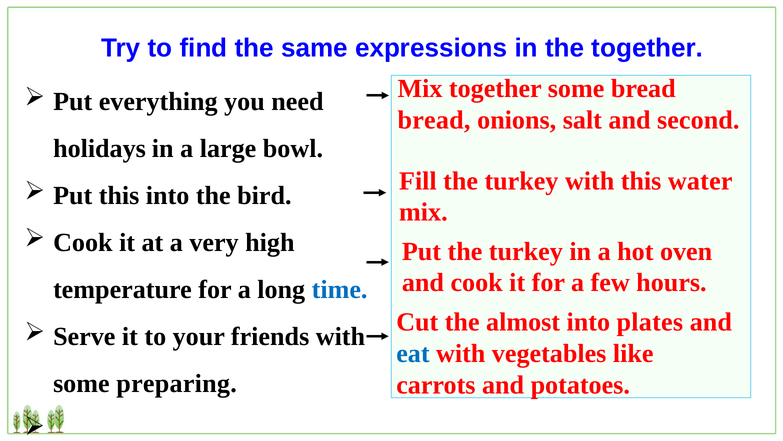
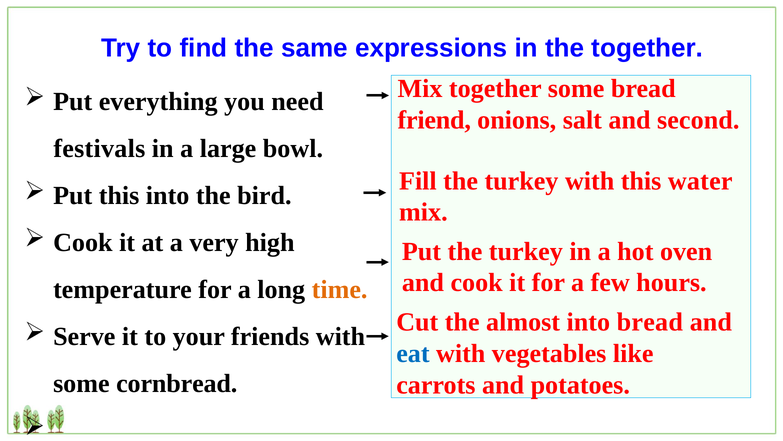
bread at (434, 120): bread -> friend
holidays: holidays -> festivals
time colour: blue -> orange
into plates: plates -> bread
preparing: preparing -> cornbread
